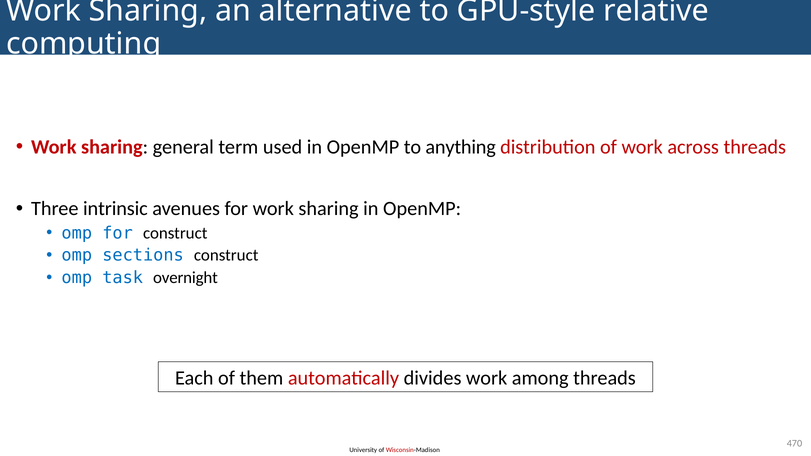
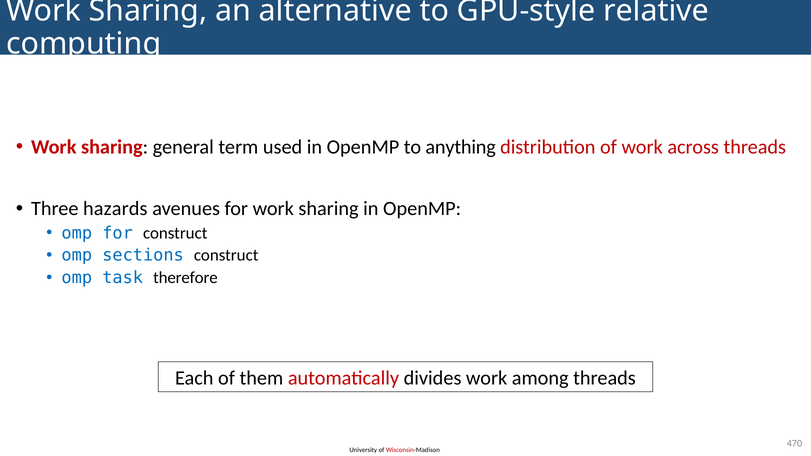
intrinsic: intrinsic -> hazards
overnight: overnight -> therefore
